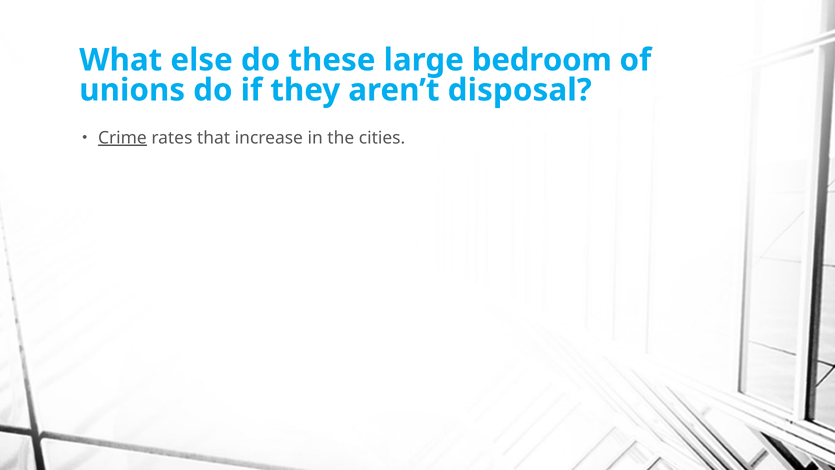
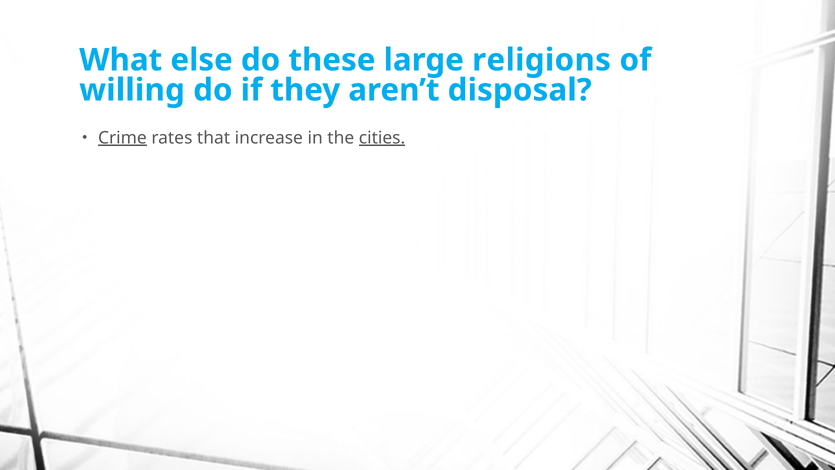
bedroom: bedroom -> religions
unions: unions -> willing
cities underline: none -> present
